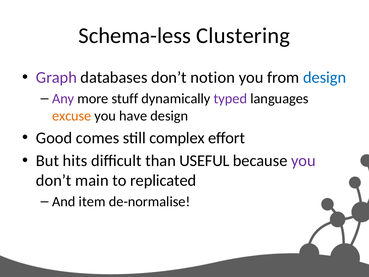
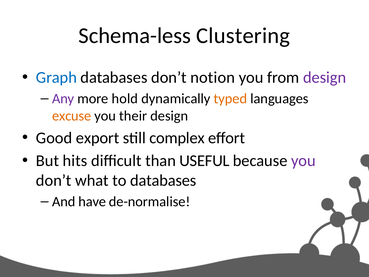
Graph colour: purple -> blue
design at (325, 77) colour: blue -> purple
stuff: stuff -> hold
typed colour: purple -> orange
have: have -> their
comes: comes -> export
main: main -> what
to replicated: replicated -> databases
item: item -> have
